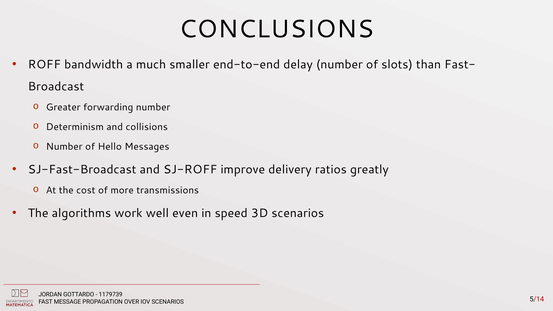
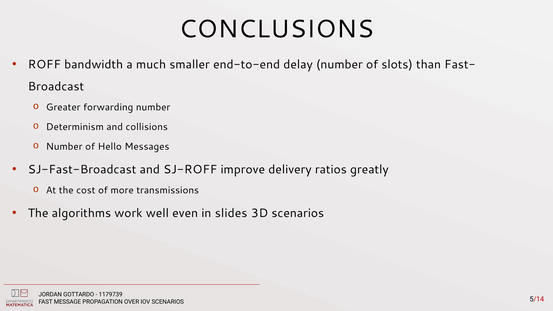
speed: speed -> slides
